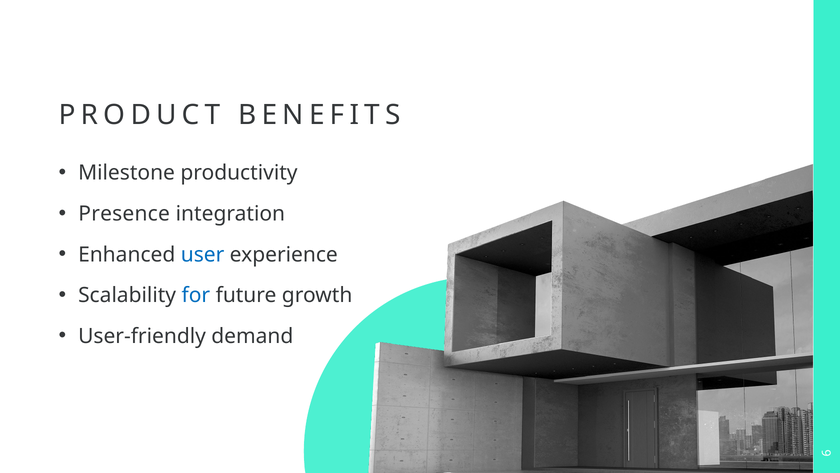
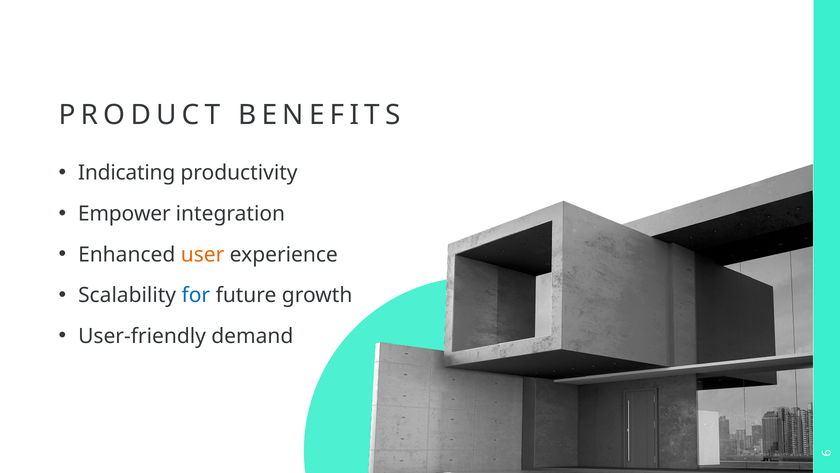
Milestone: Milestone -> Indicating
Presence: Presence -> Empower
user colour: blue -> orange
